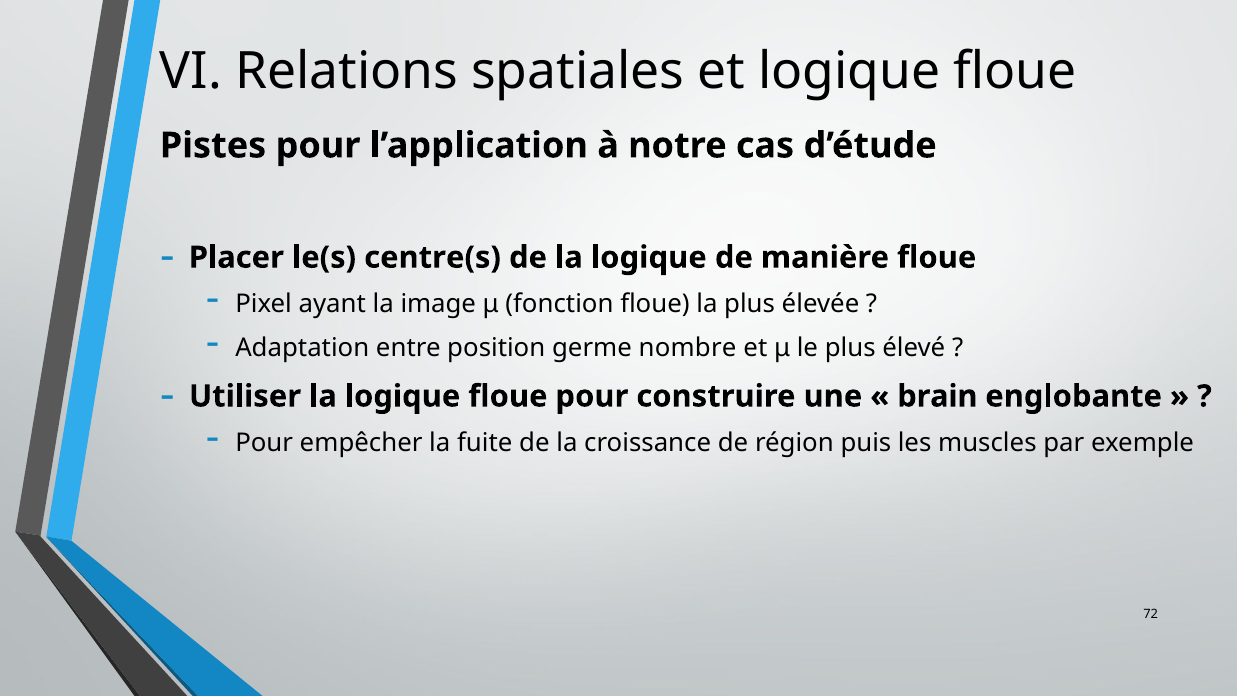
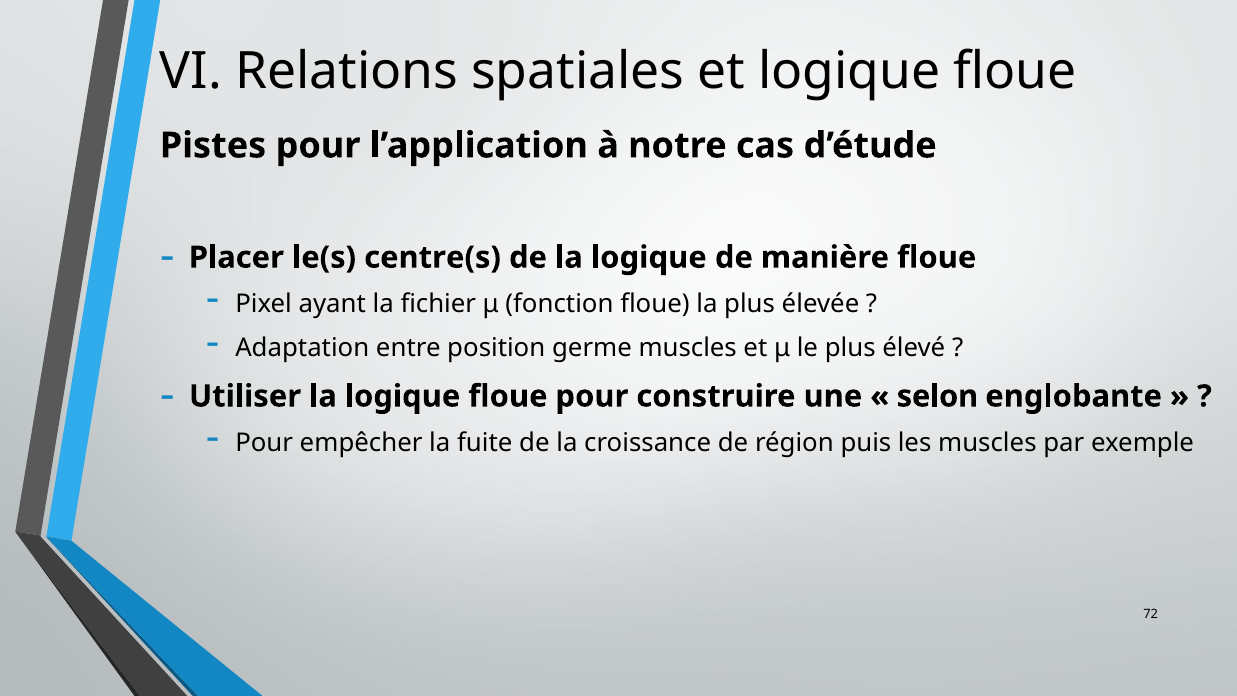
image: image -> fichier
germe nombre: nombre -> muscles
brain: brain -> selon
